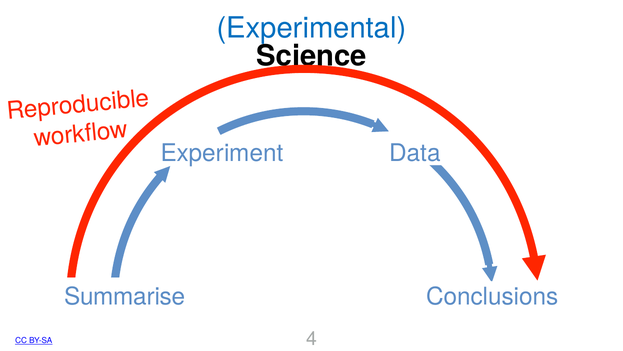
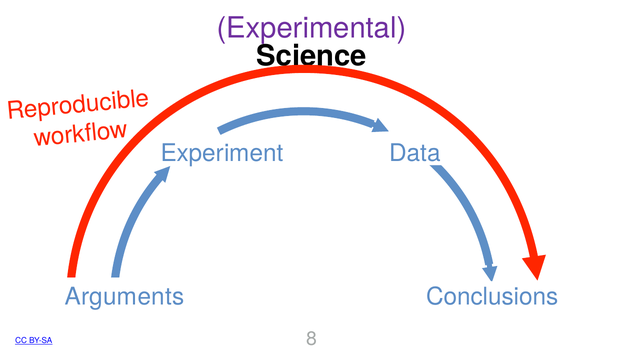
Experimental colour: blue -> purple
Summarise: Summarise -> Arguments
4: 4 -> 8
